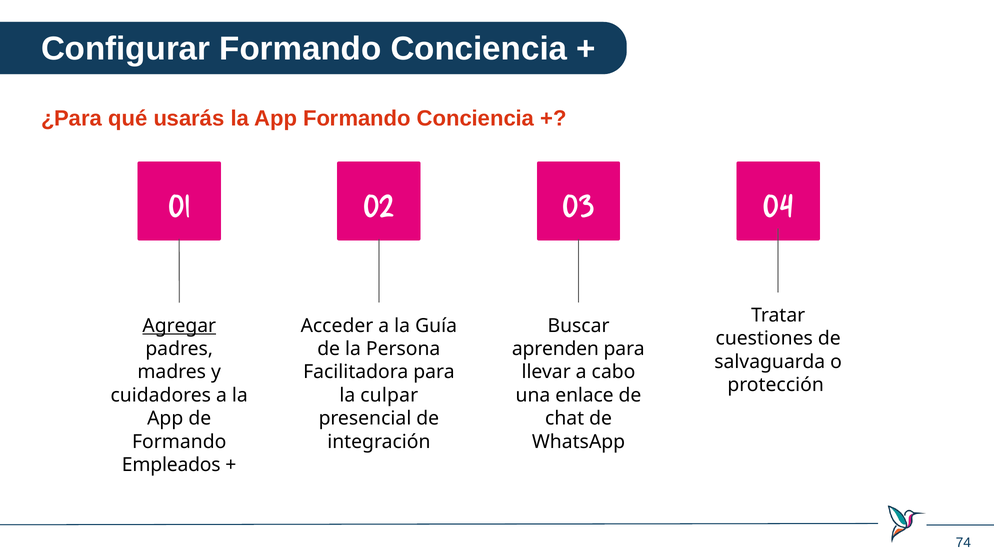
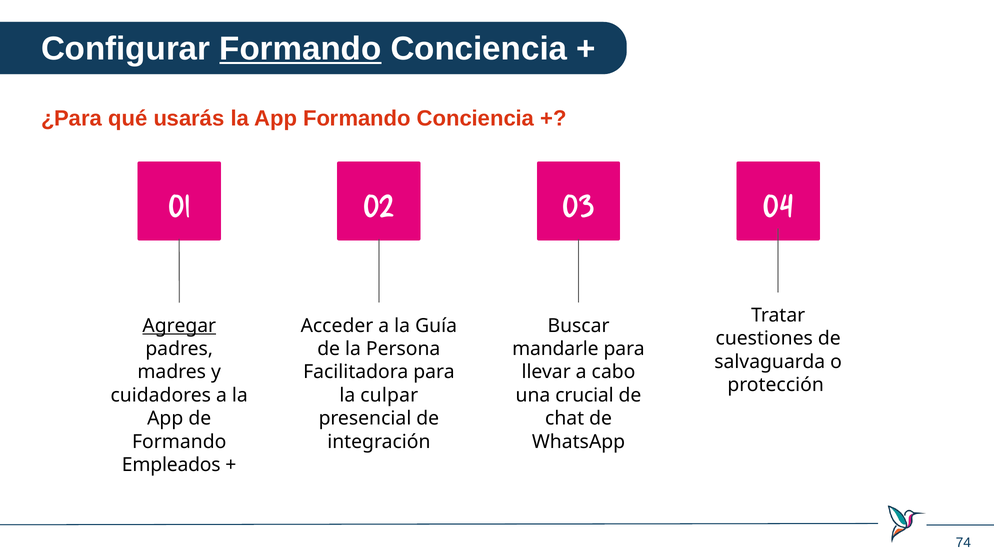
Formando at (300, 49) underline: none -> present
aprenden: aprenden -> mandarle
enlace: enlace -> crucial
